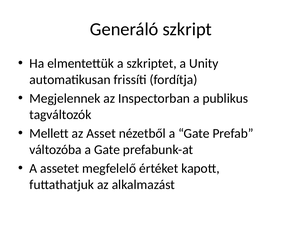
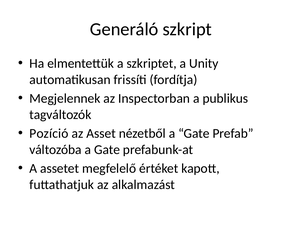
Mellett: Mellett -> Pozíció
